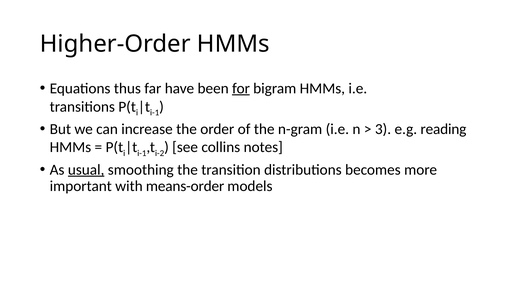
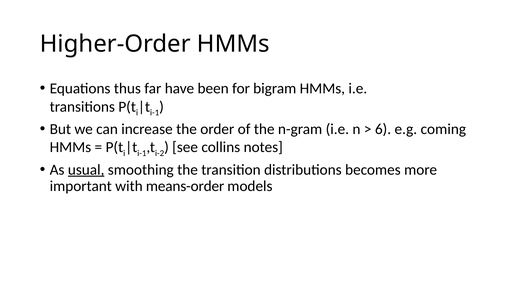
for underline: present -> none
3: 3 -> 6
reading: reading -> coming
